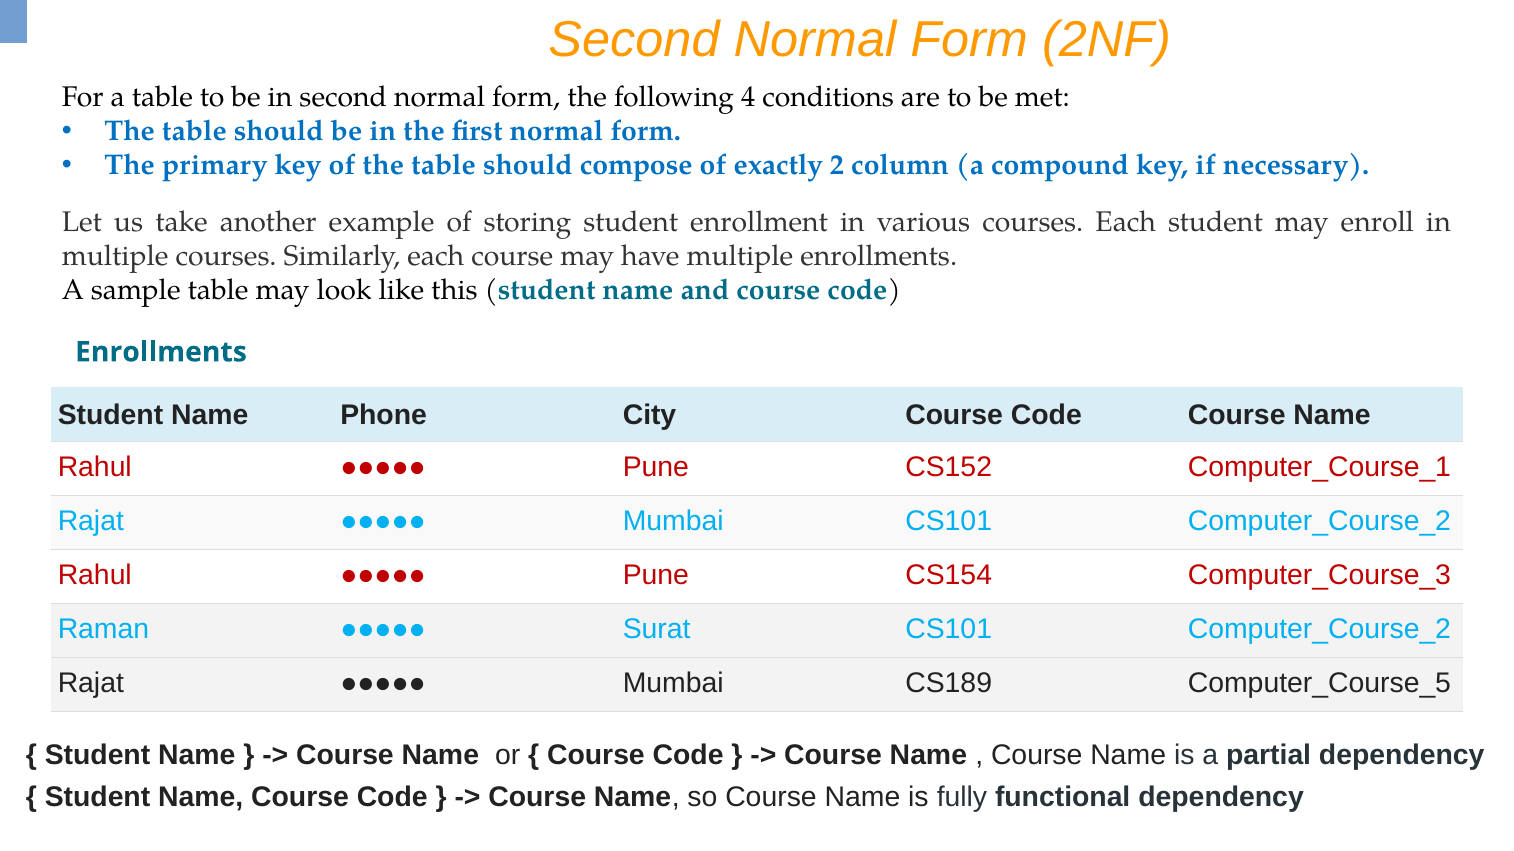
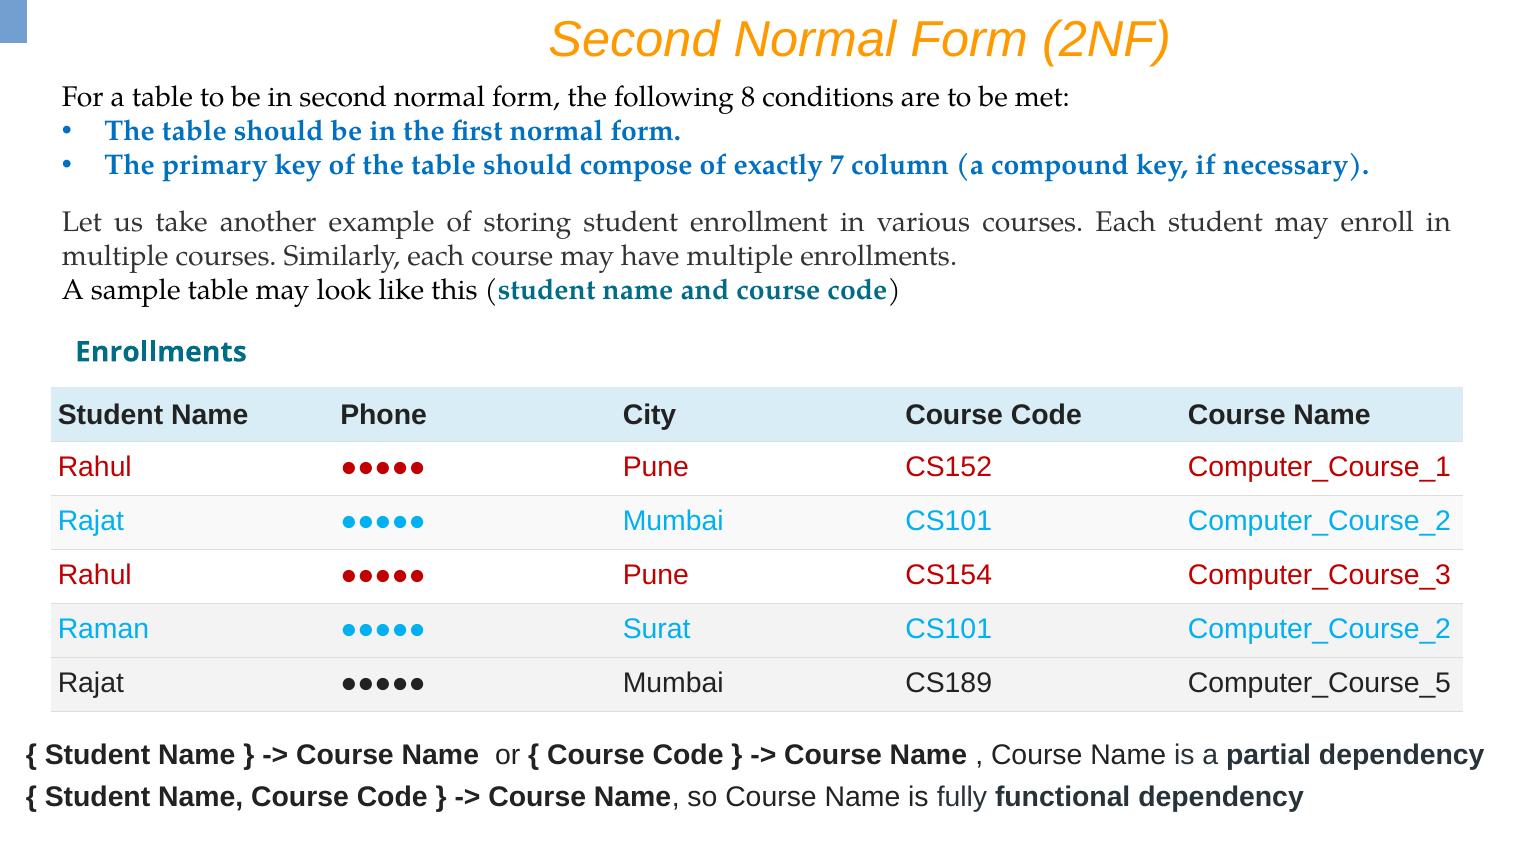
4: 4 -> 8
2: 2 -> 7
